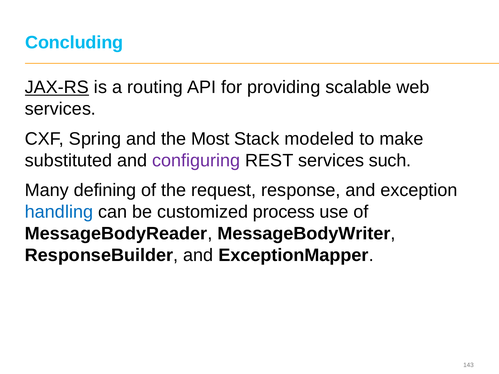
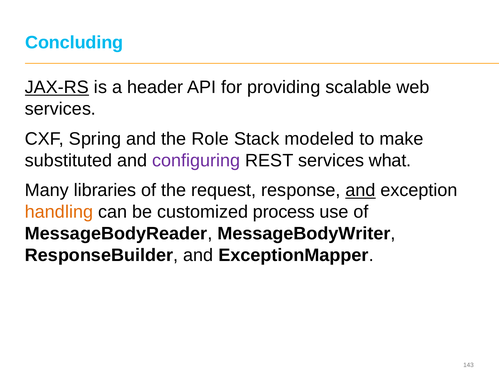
routing: routing -> header
Most: Most -> Role
such: such -> what
defining: defining -> libraries
and at (360, 190) underline: none -> present
handling colour: blue -> orange
